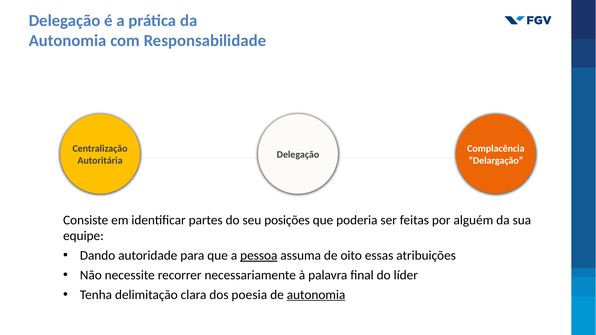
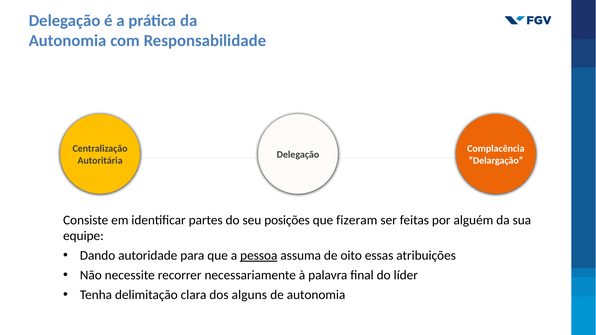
poderia: poderia -> fizeram
poesia: poesia -> alguns
autonomia at (316, 295) underline: present -> none
